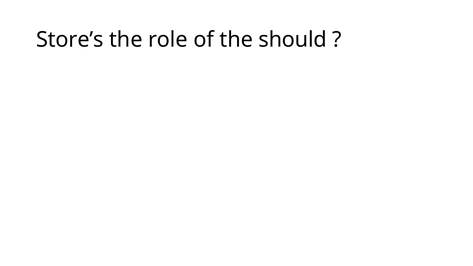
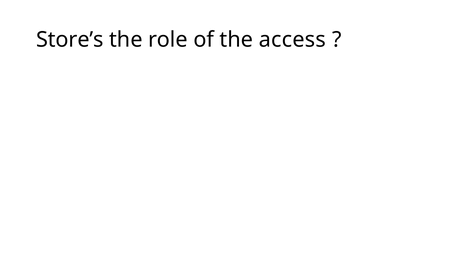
should: should -> access
